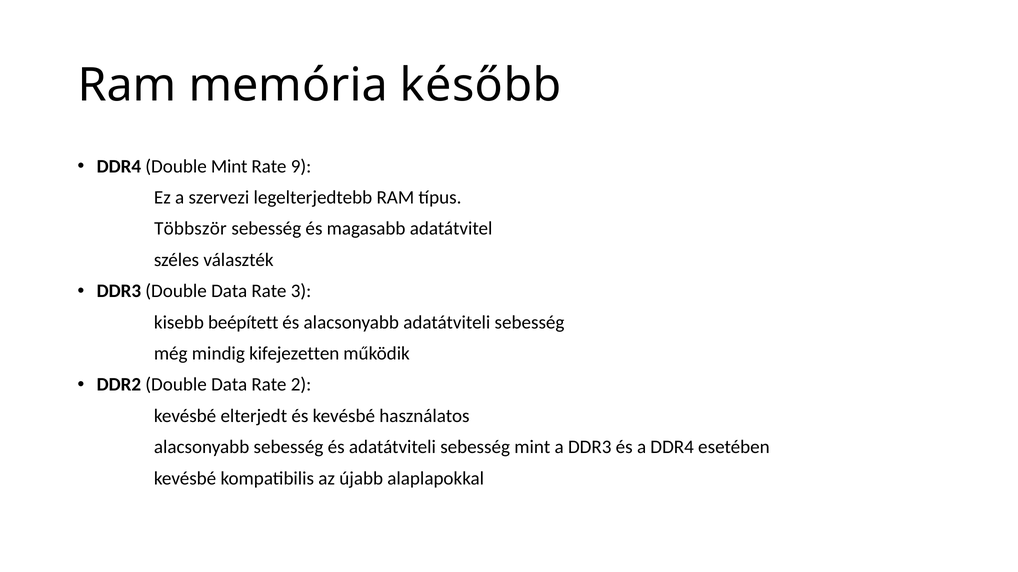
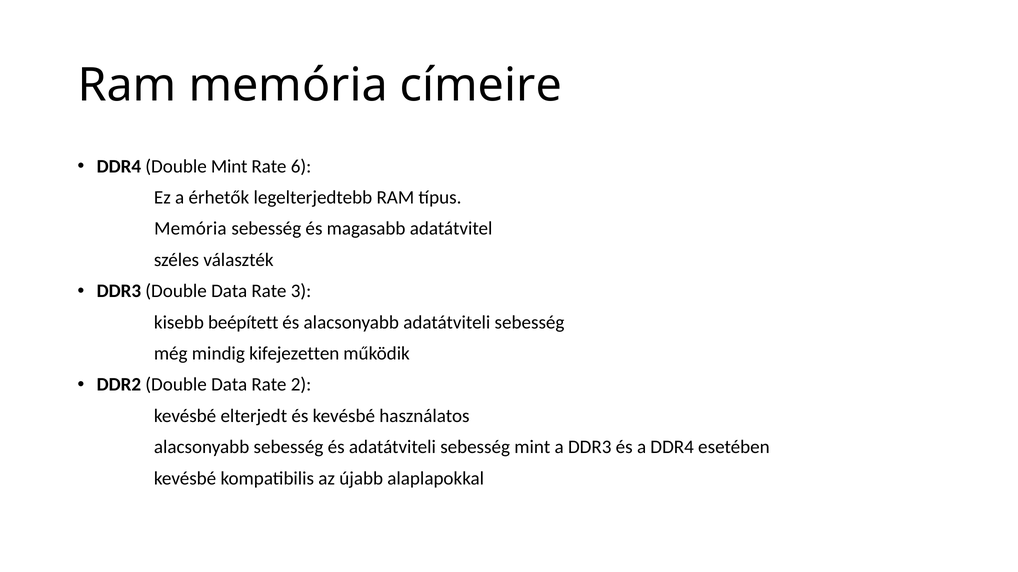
később: később -> címeire
9: 9 -> 6
szervezi: szervezi -> érhetők
Többször at (190, 229): Többször -> Memória
